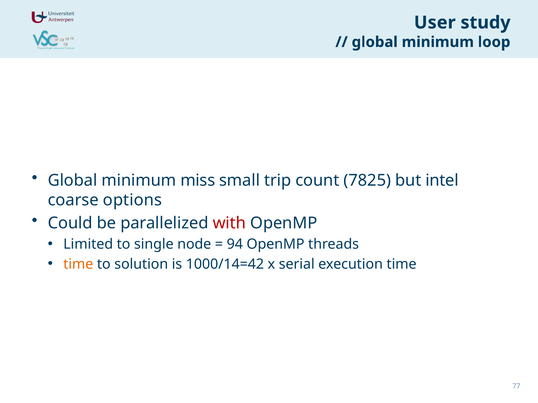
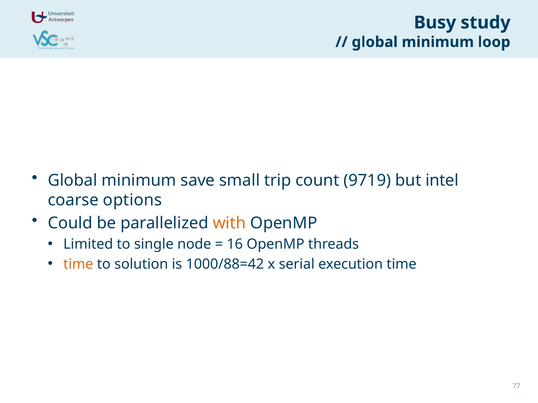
User: User -> Busy
miss: miss -> save
7825: 7825 -> 9719
with colour: red -> orange
94: 94 -> 16
1000/14=42: 1000/14=42 -> 1000/88=42
